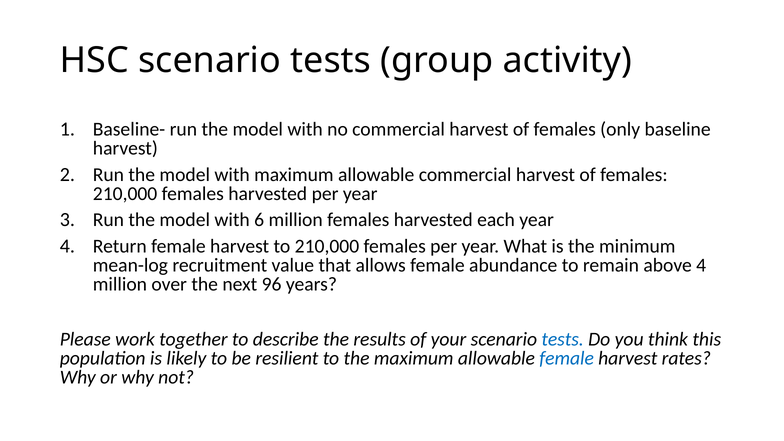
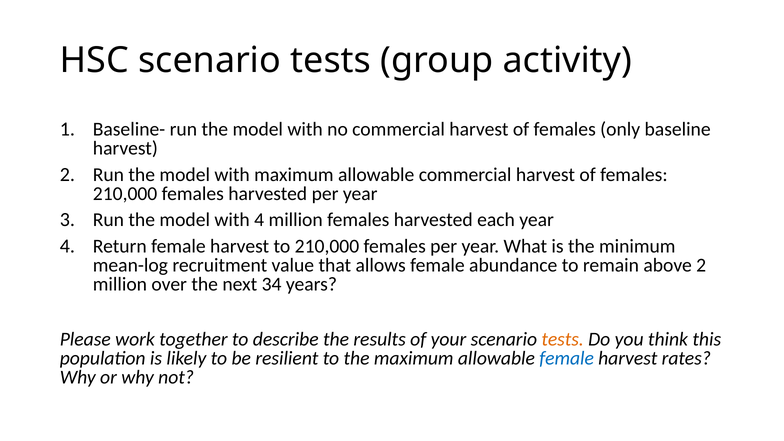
with 6: 6 -> 4
above 4: 4 -> 2
96: 96 -> 34
tests at (563, 339) colour: blue -> orange
